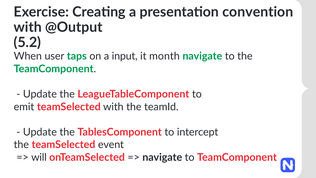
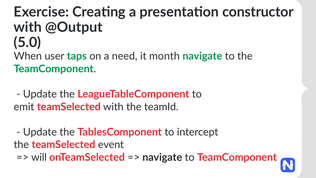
convention: convention -> constructor
5.2: 5.2 -> 5.0
input: input -> need
